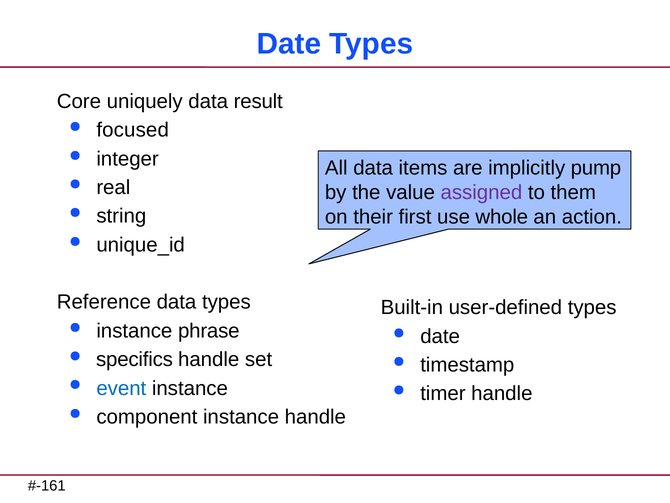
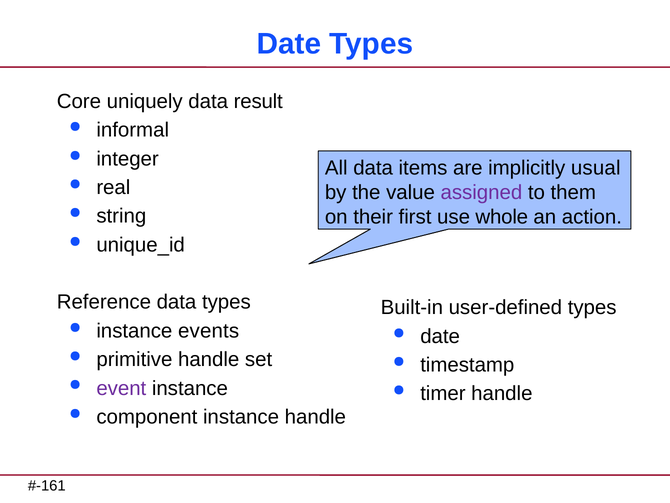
focused: focused -> informal
pump: pump -> usual
phrase: phrase -> events
specifics: specifics -> primitive
event colour: blue -> purple
